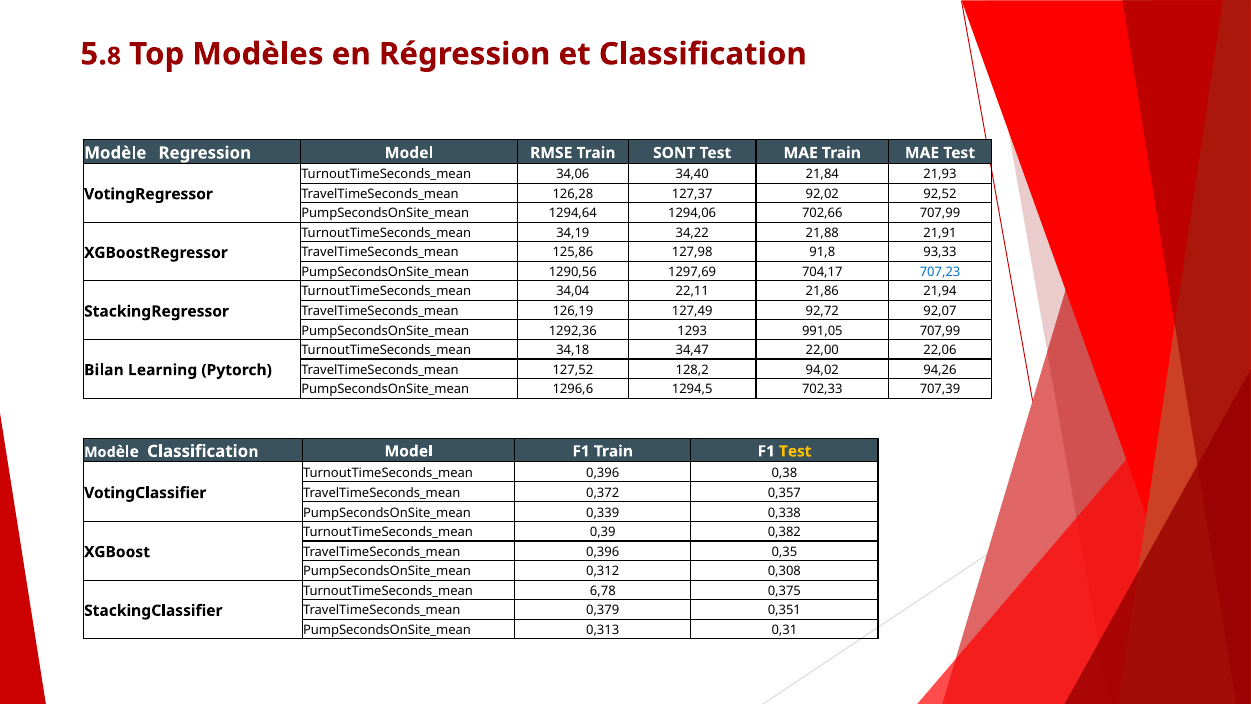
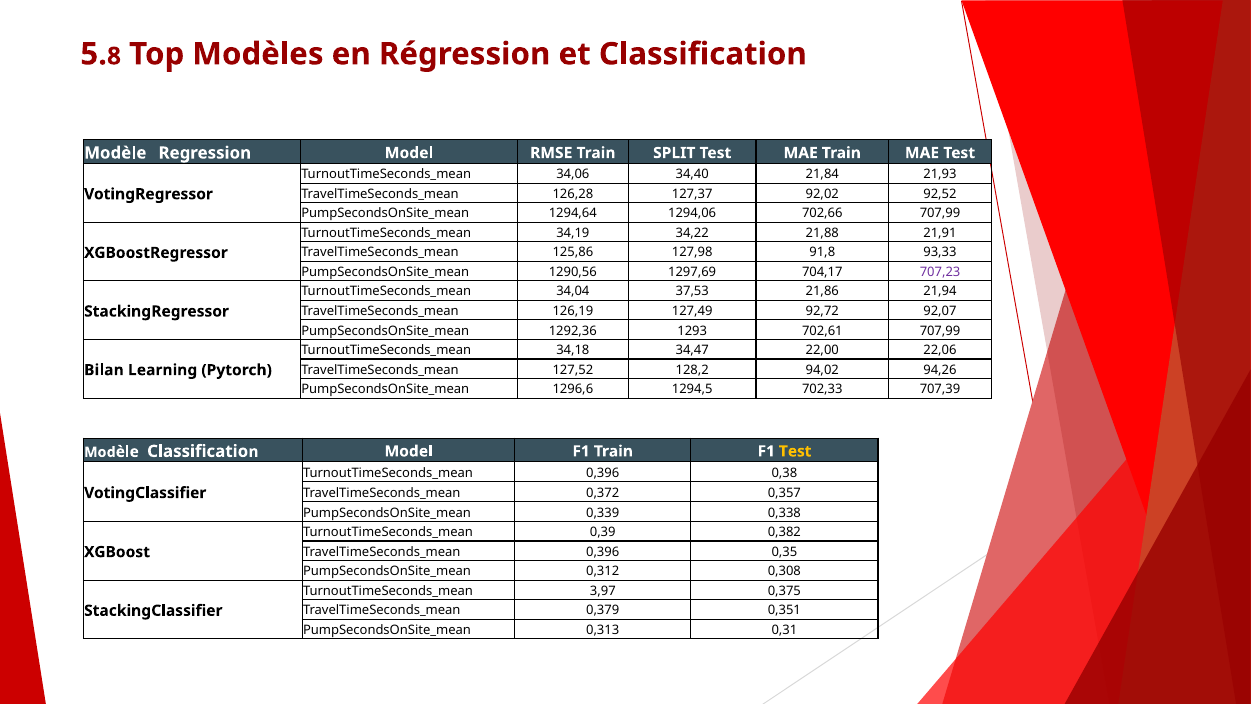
SONT: SONT -> SPLIT
707,23 colour: blue -> purple
22,11: 22,11 -> 37,53
991,05: 991,05 -> 702,61
6,78: 6,78 -> 3,97
